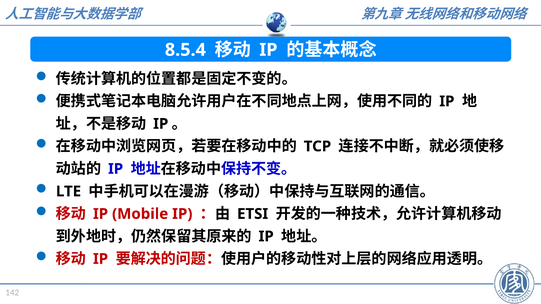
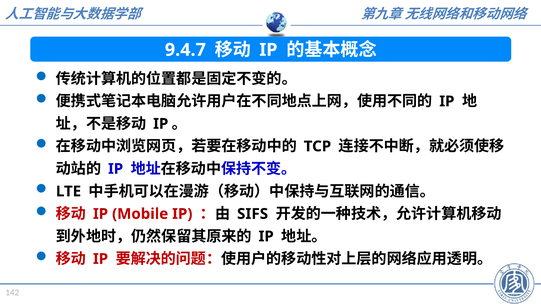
8.5.4: 8.5.4 -> 9.4.7
ETSI: ETSI -> SIFS
